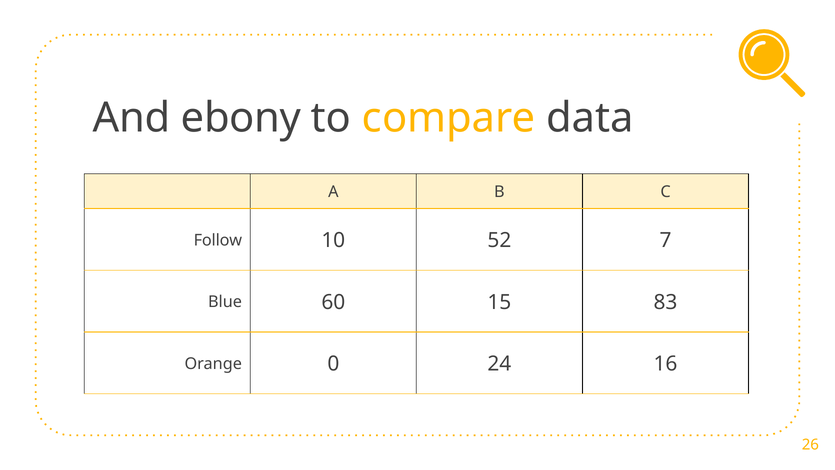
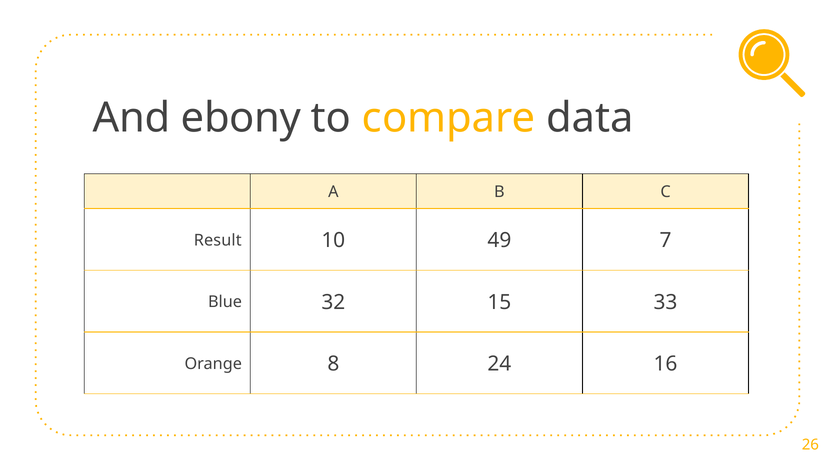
Follow: Follow -> Result
52: 52 -> 49
60: 60 -> 32
83: 83 -> 33
0: 0 -> 8
